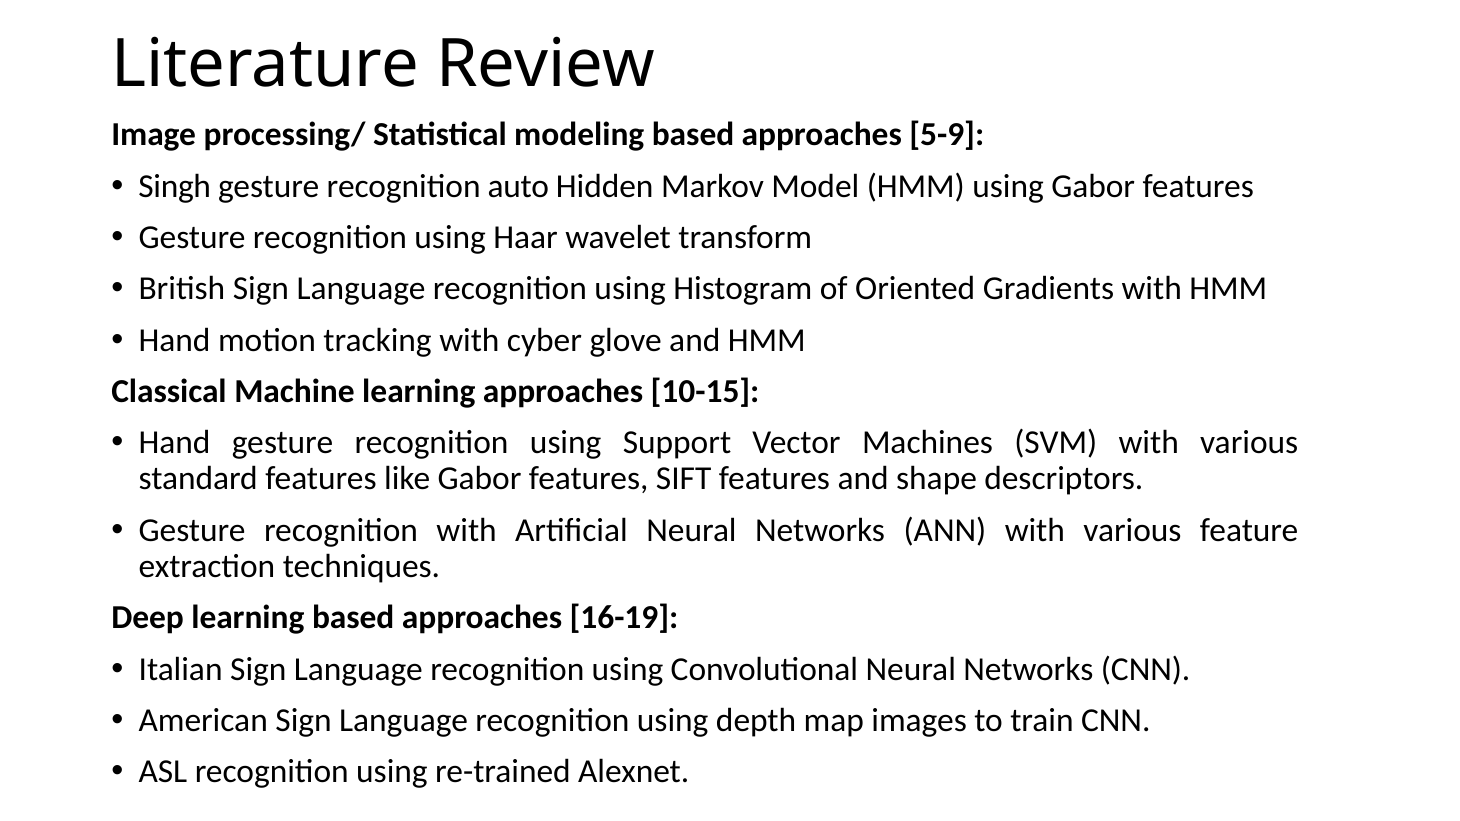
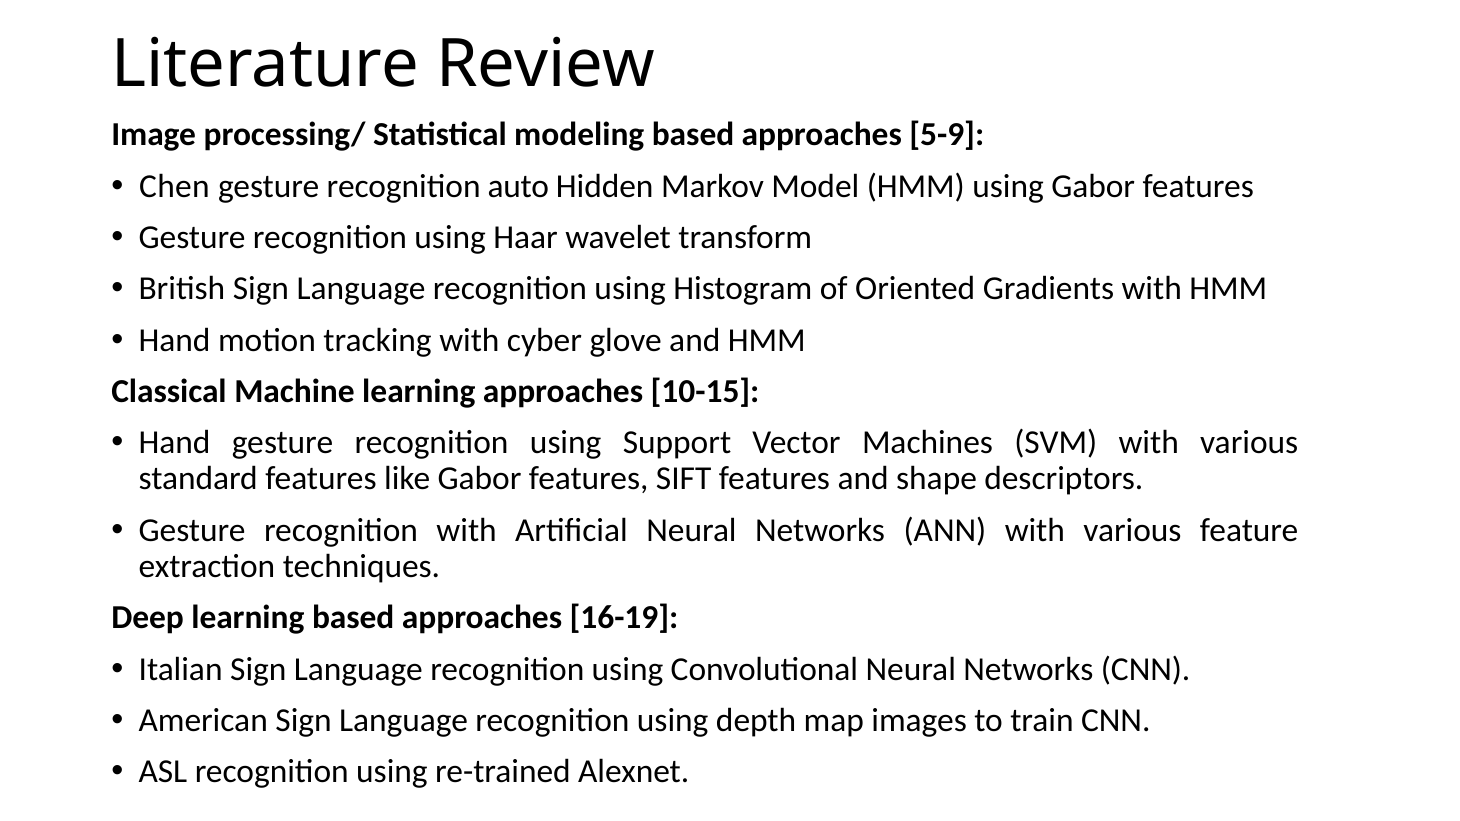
Singh: Singh -> Chen
